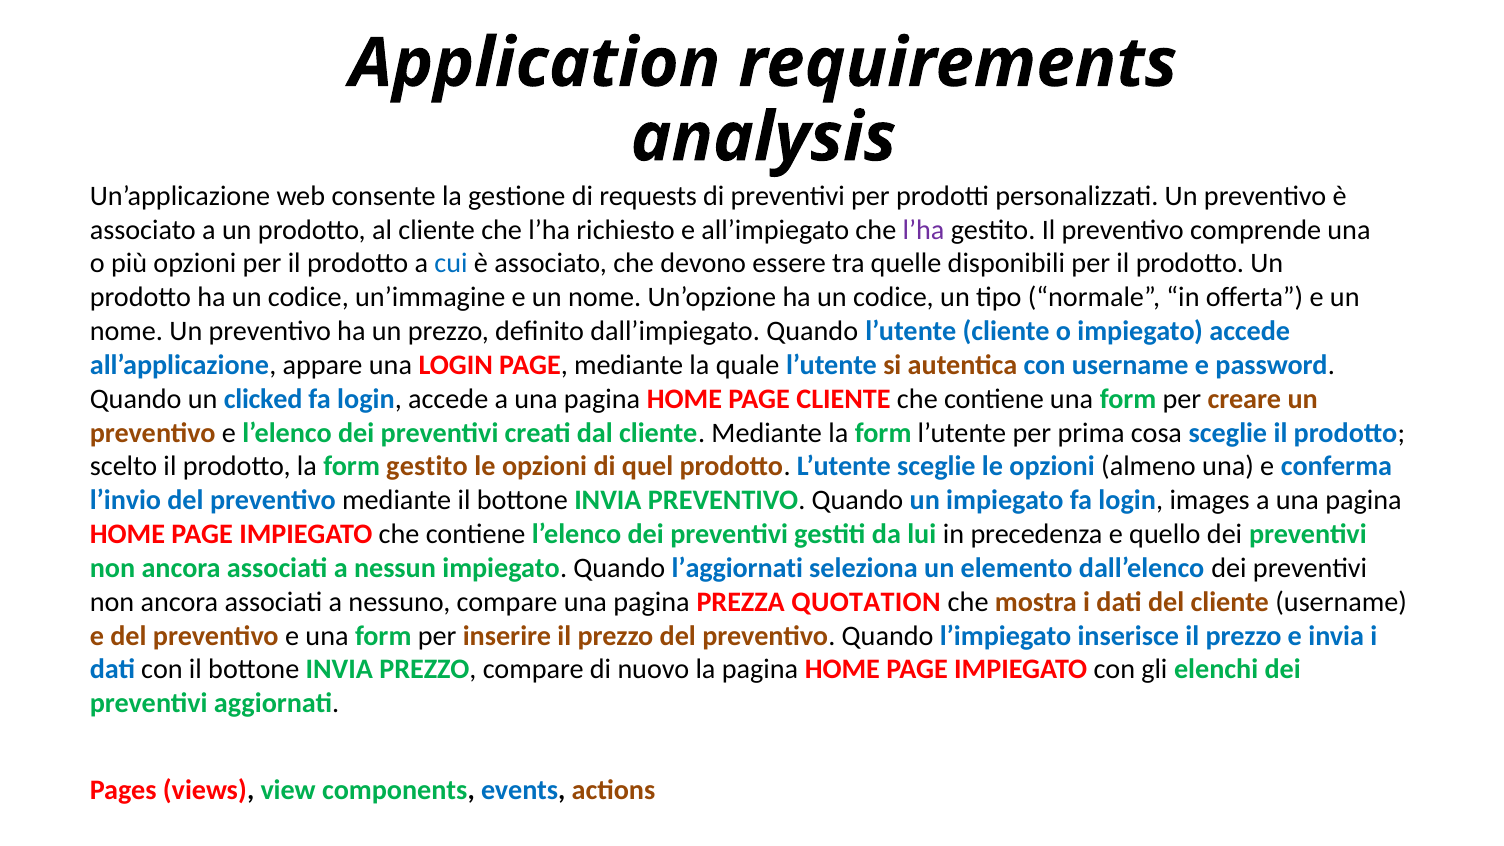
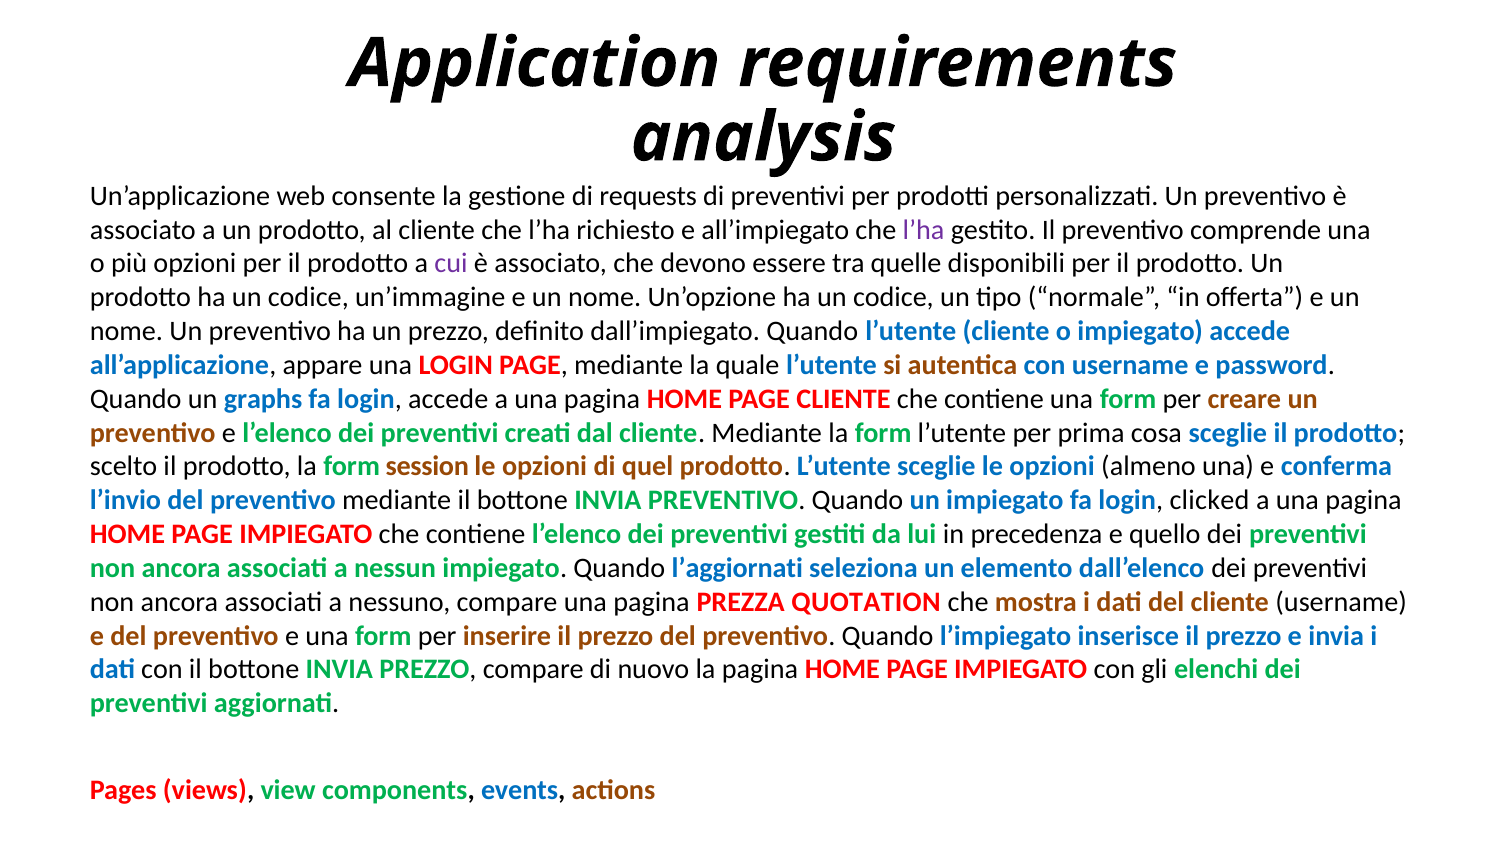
cui colour: blue -> purple
clicked: clicked -> graphs
form gestito: gestito -> session
images: images -> clicked
